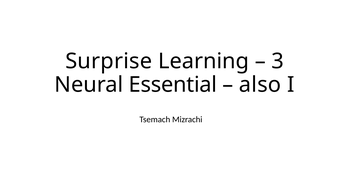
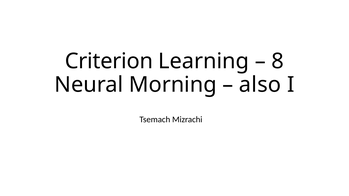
Surprise: Surprise -> Criterion
3: 3 -> 8
Essential: Essential -> Morning
